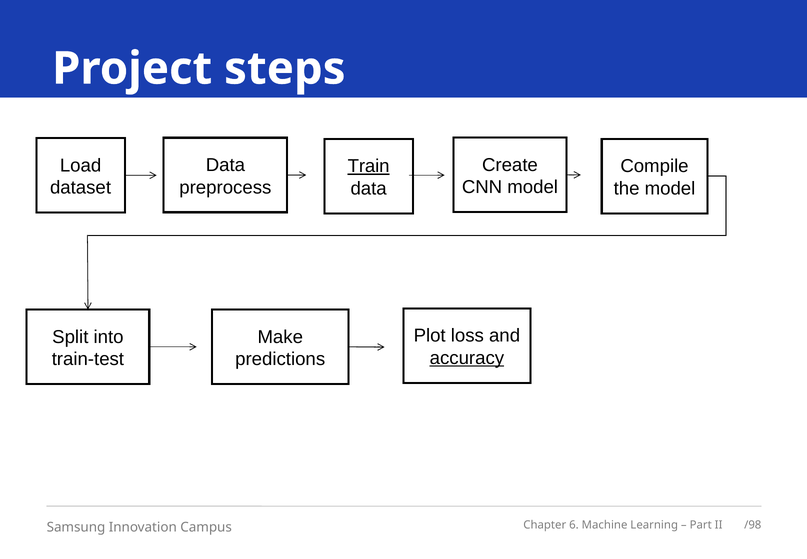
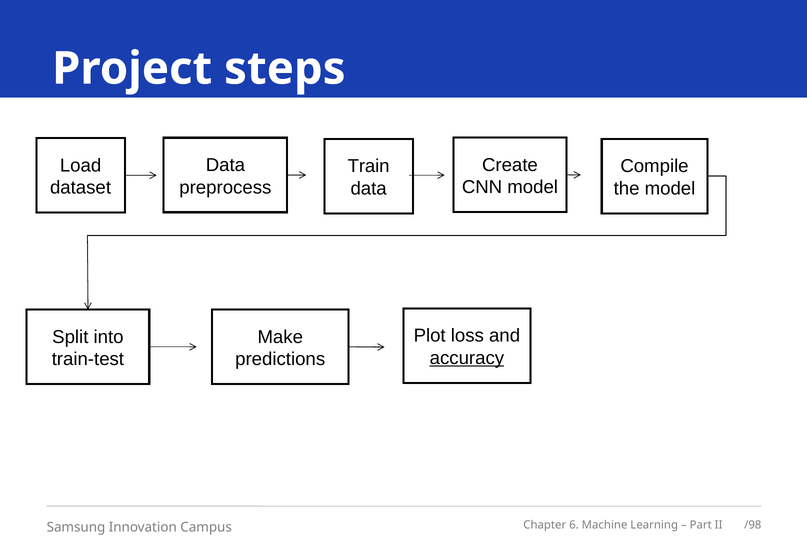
Train underline: present -> none
